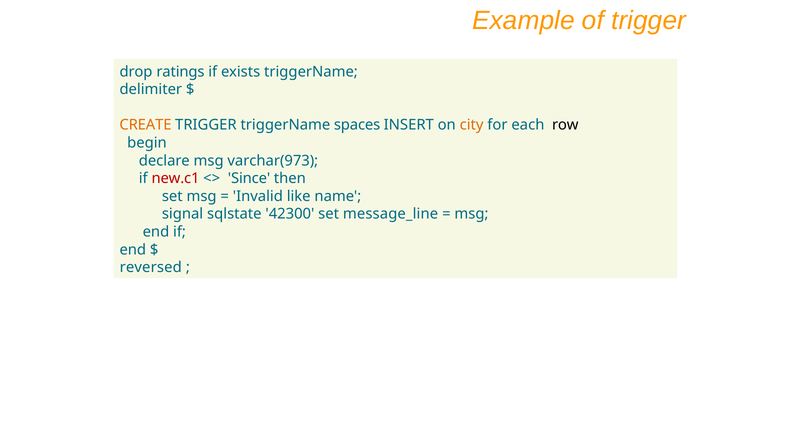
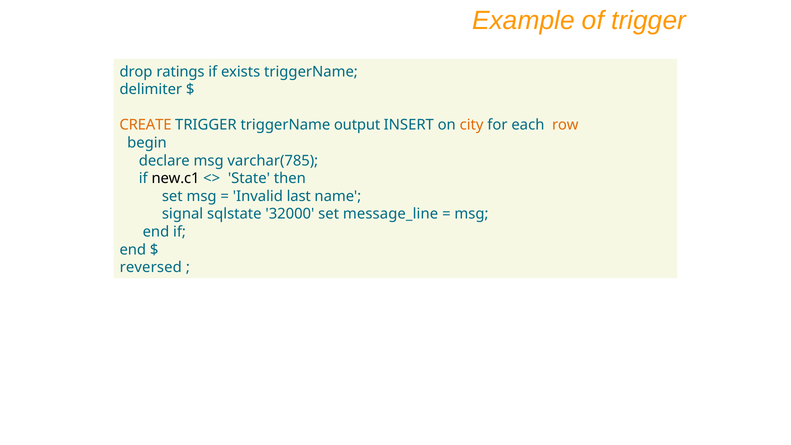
spaces: spaces -> output
row colour: black -> orange
varchar(973: varchar(973 -> varchar(785
new.c1 colour: red -> black
Since: Since -> State
like: like -> last
42300: 42300 -> 32000
